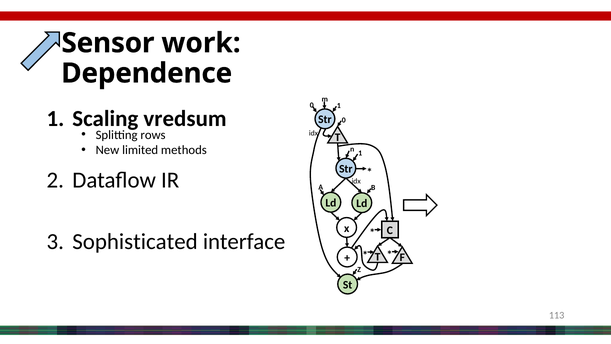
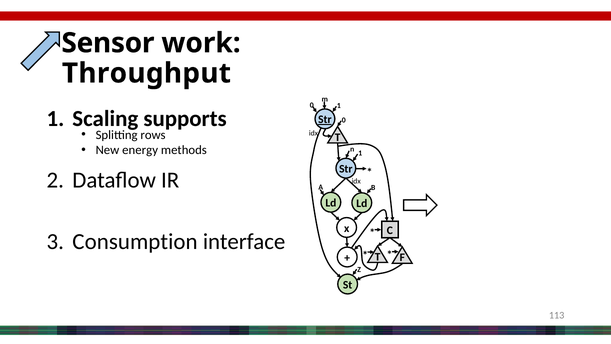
Dependence: Dependence -> Throughput
vredsum: vredsum -> supports
Str at (325, 120) underline: none -> present
limited: limited -> energy
Sophisticated: Sophisticated -> Consumption
